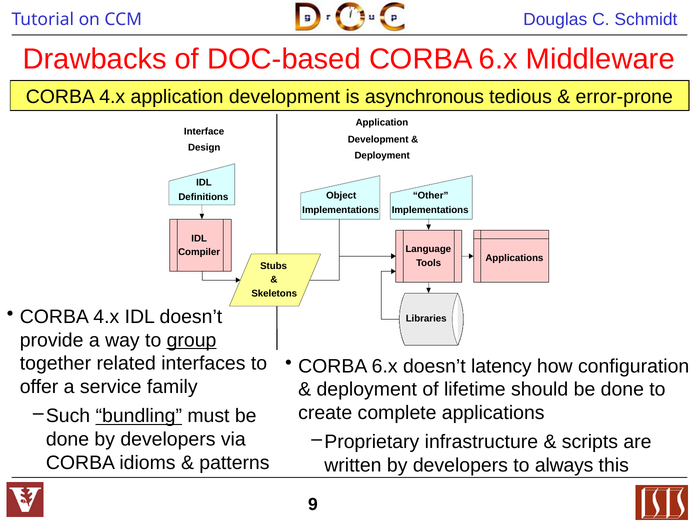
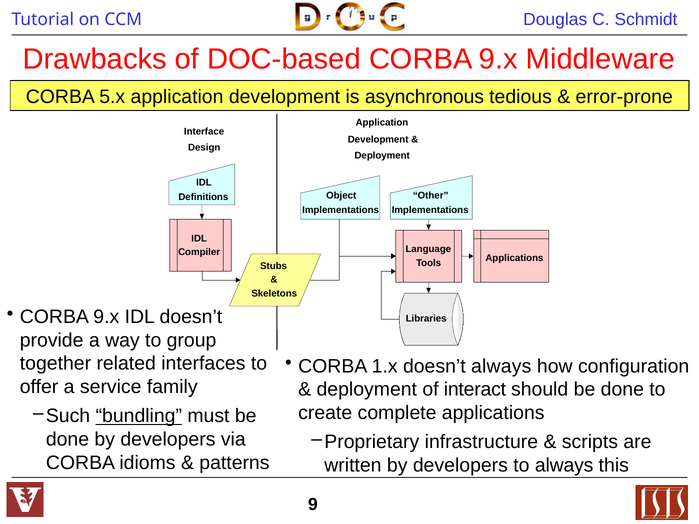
DOC-based CORBA 6.x: 6.x -> 9.x
4.x at (112, 97): 4.x -> 5.x
4.x at (106, 317): 4.x -> 9.x
group underline: present -> none
6.x at (385, 366): 6.x -> 1.x
doesn’t latency: latency -> always
lifetime: lifetime -> interact
